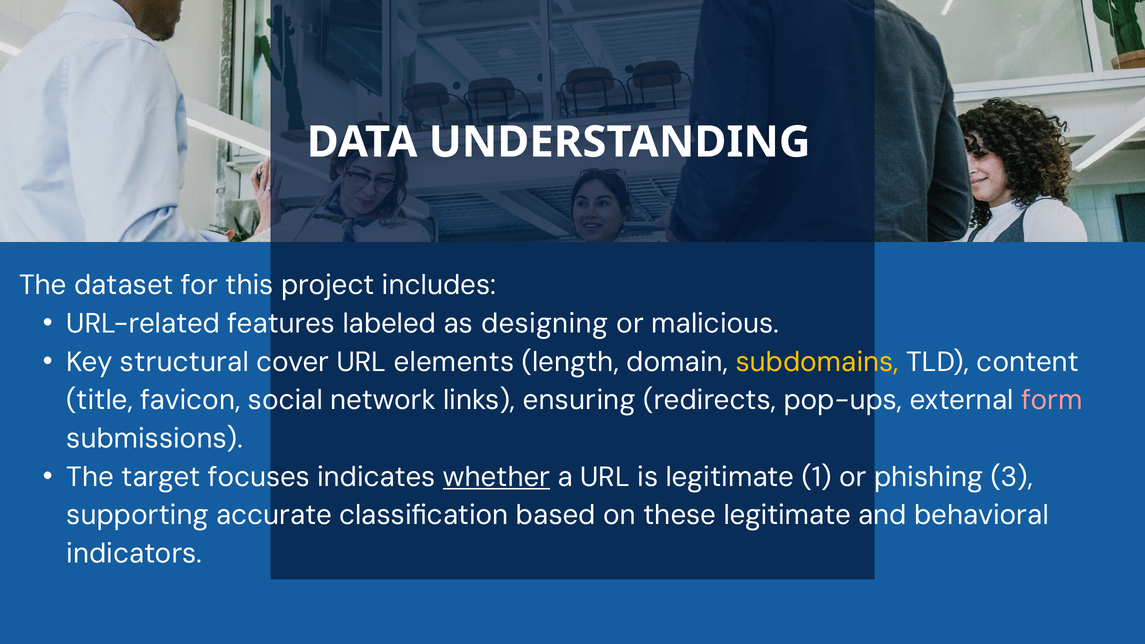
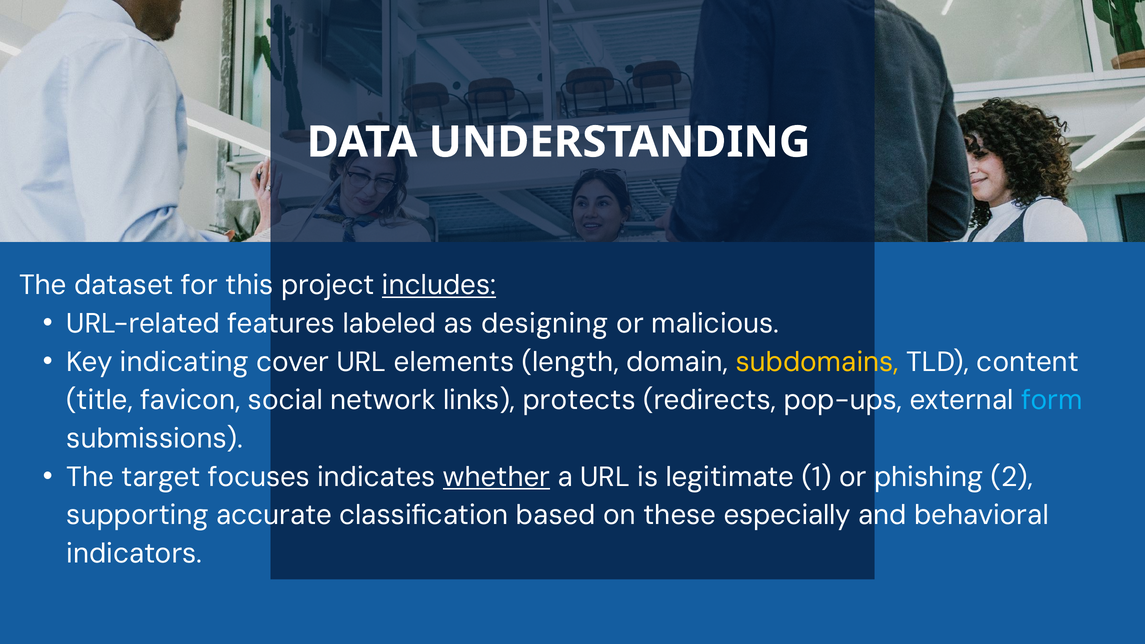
includes underline: none -> present
structural: structural -> indicating
ensuring: ensuring -> protects
form colour: pink -> light blue
3: 3 -> 2
these legitimate: legitimate -> especially
